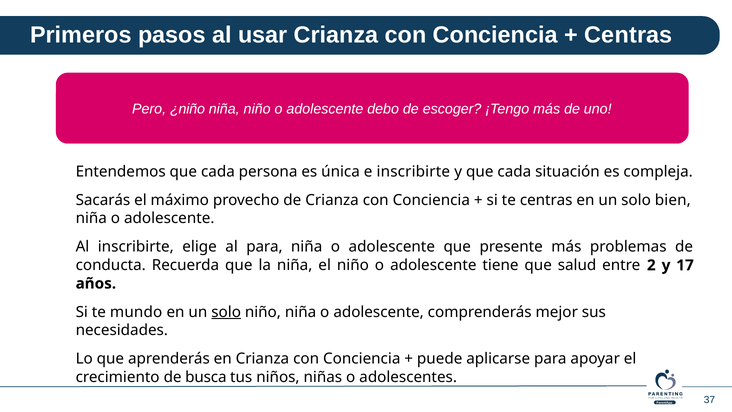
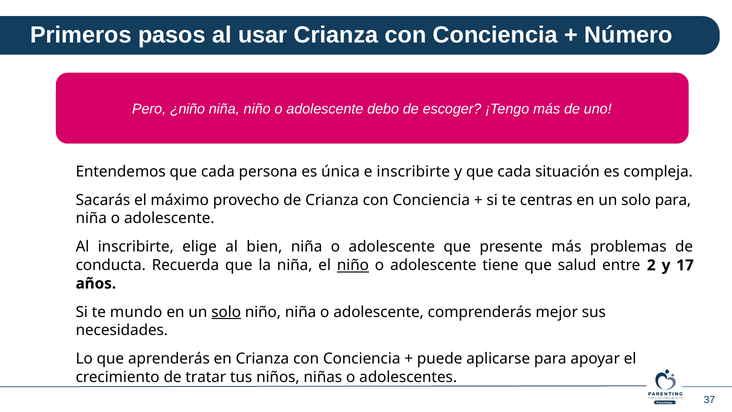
Centras at (628, 35): Centras -> Número
solo bien: bien -> para
al para: para -> bien
niño at (353, 265) underline: none -> present
busca: busca -> tratar
